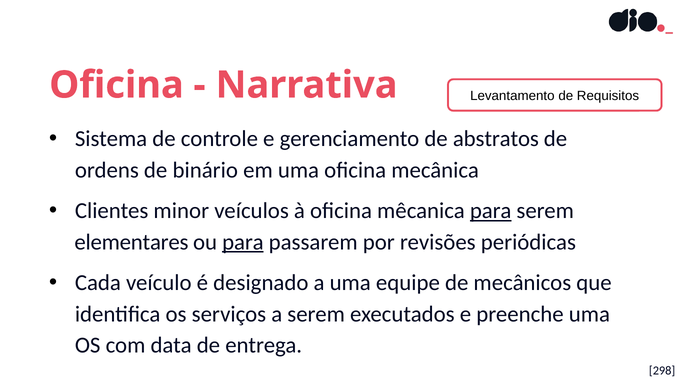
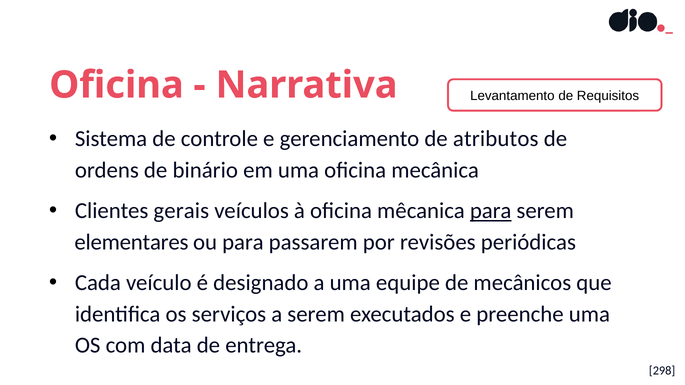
abstratos: abstratos -> atributos
minor: minor -> gerais
para at (243, 242) underline: present -> none
